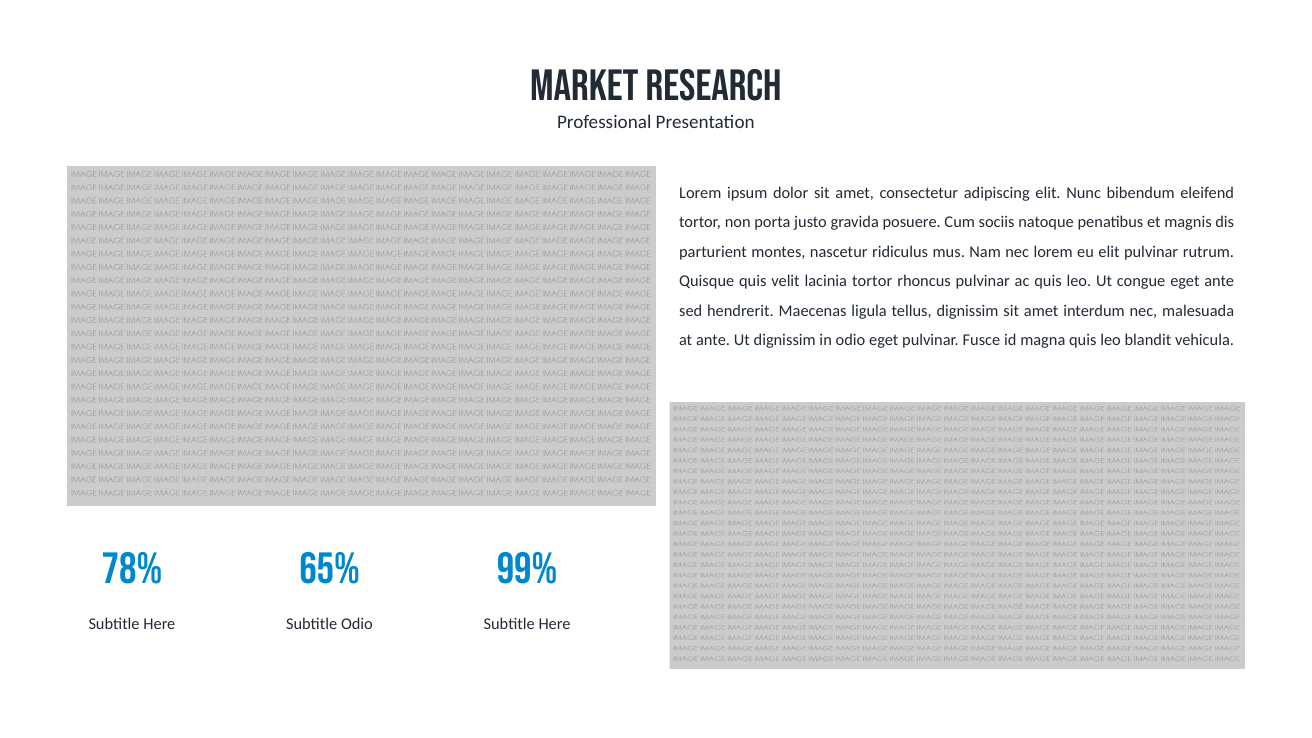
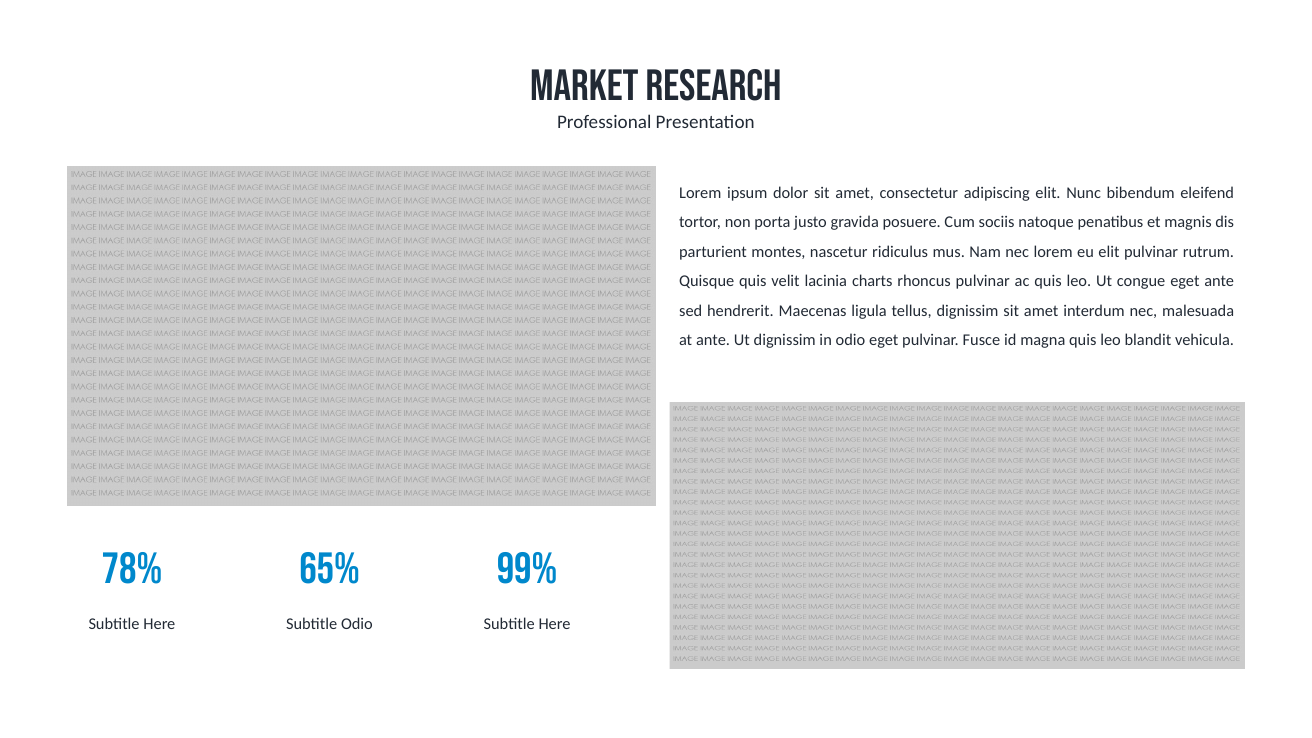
lacinia tortor: tortor -> charts
